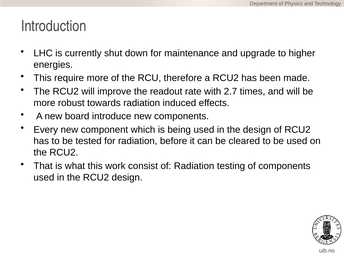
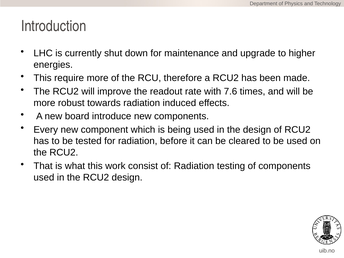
2.7: 2.7 -> 7.6
